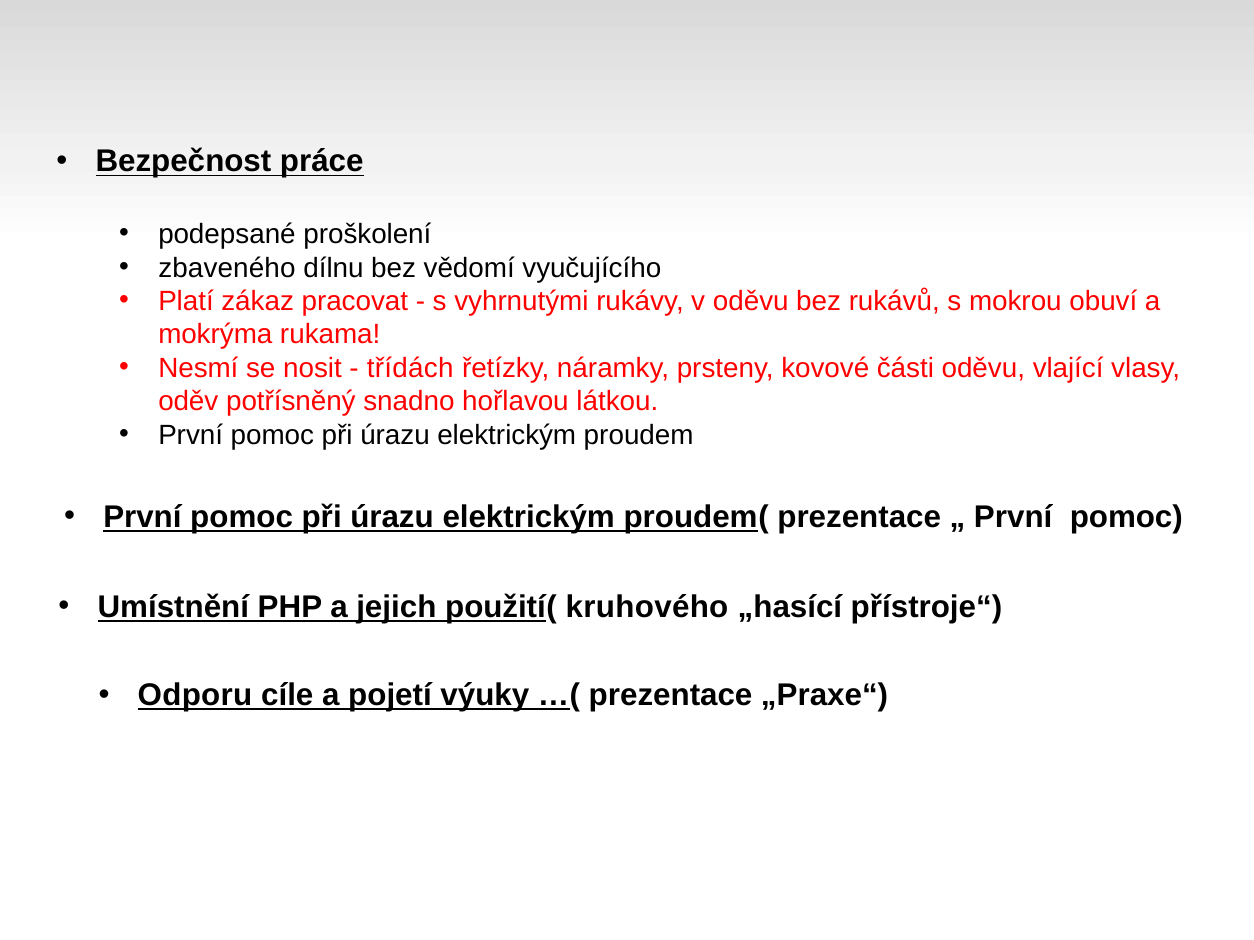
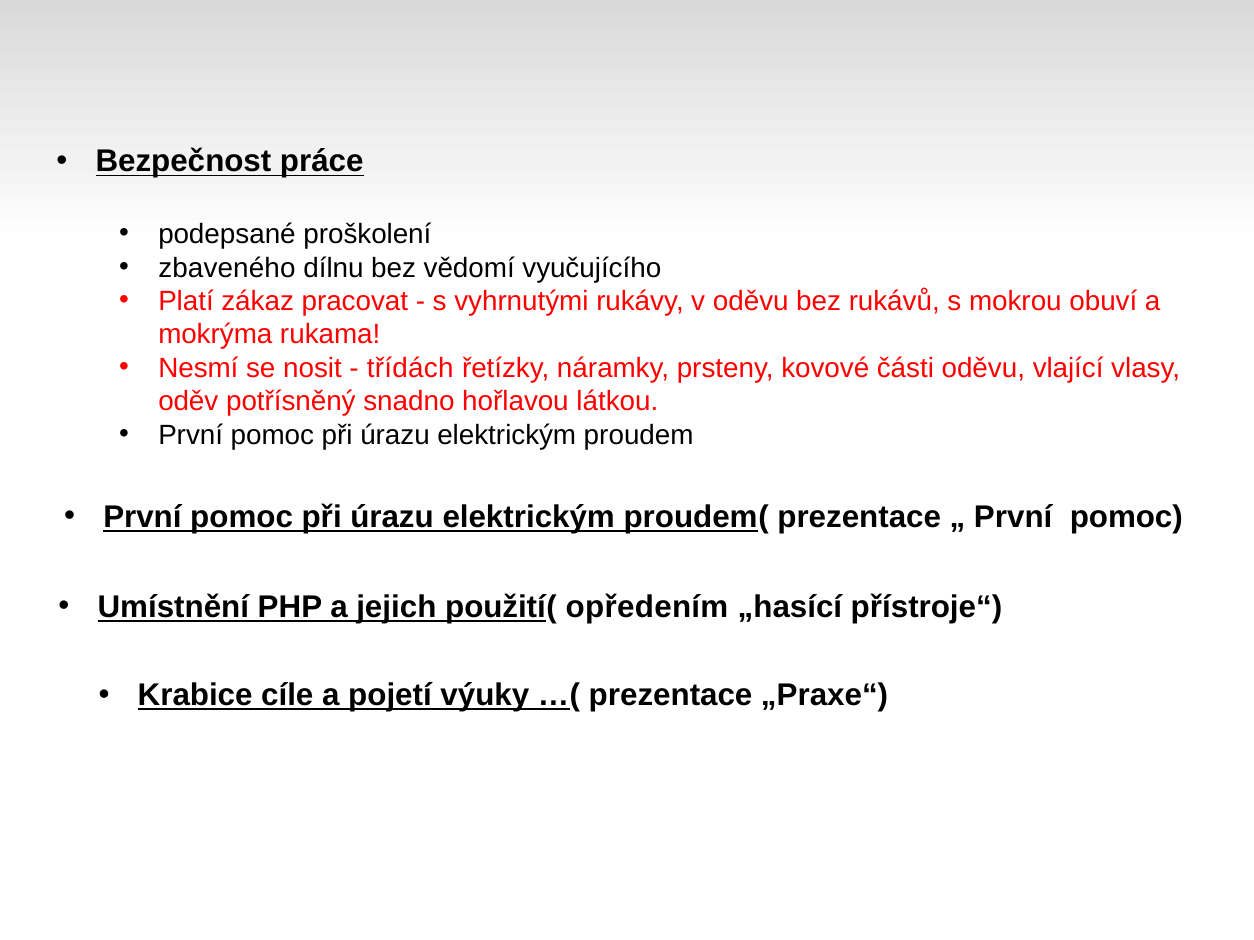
kruhového: kruhového -> opředením
Odporu: Odporu -> Krabice
